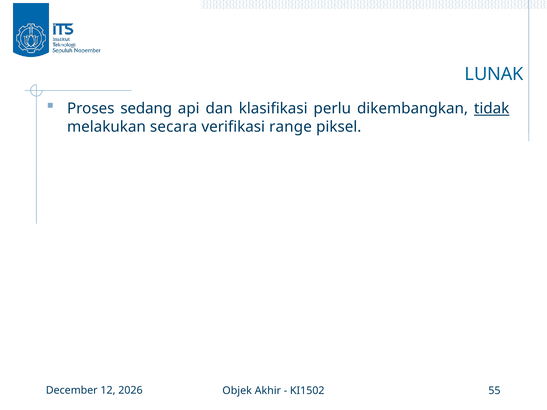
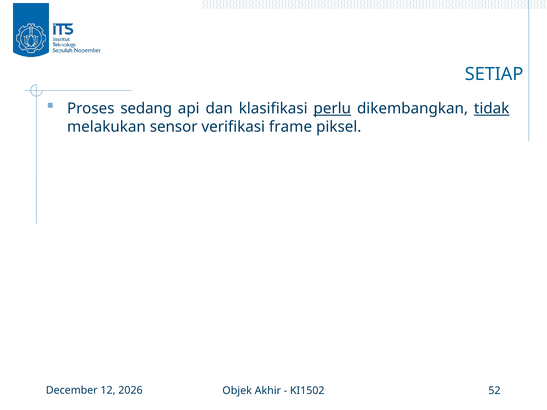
LUNAK: LUNAK -> SETIAP
perlu underline: none -> present
secara: secara -> sensor
range: range -> frame
55: 55 -> 52
